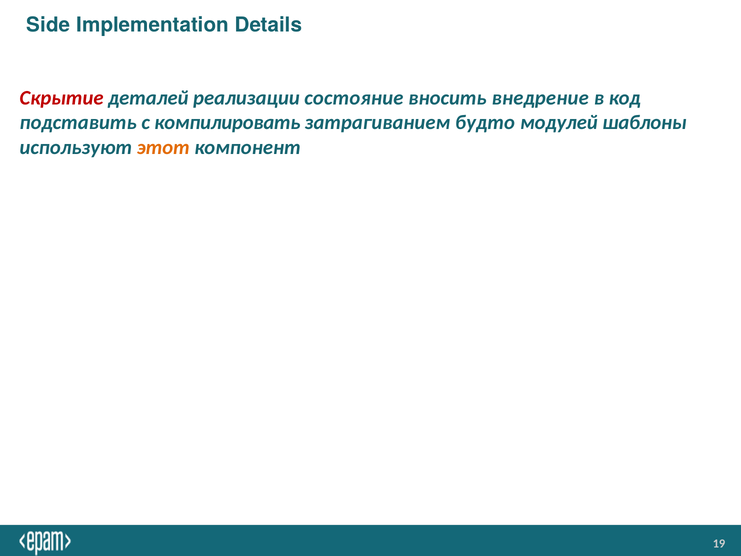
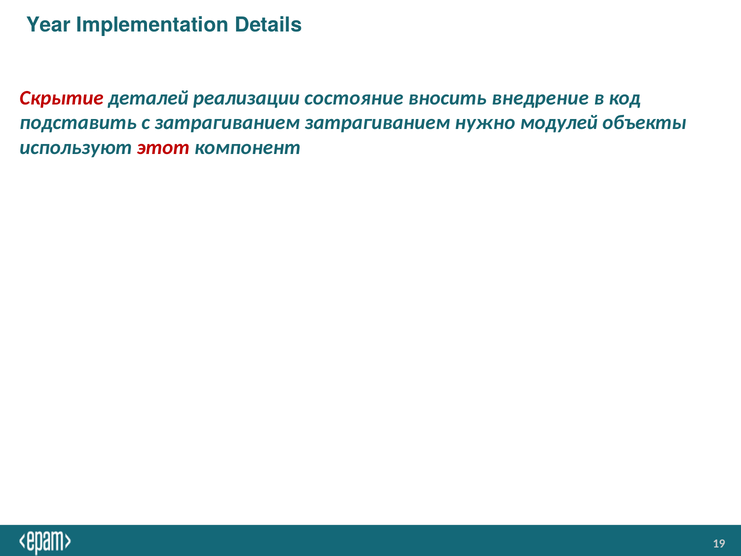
Side: Side -> Year
с компилировать: компилировать -> затрагиванием
будто: будто -> нужно
шаблоны: шаблоны -> объекты
этот colour: orange -> red
